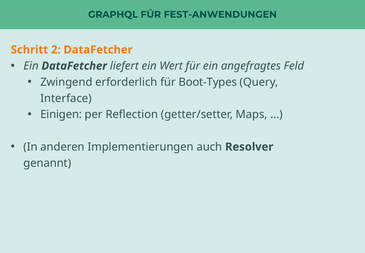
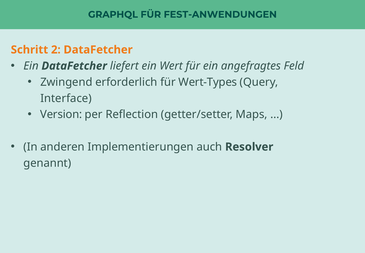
Boot-Types: Boot-Types -> Wert-Types
Einigen: Einigen -> Version
